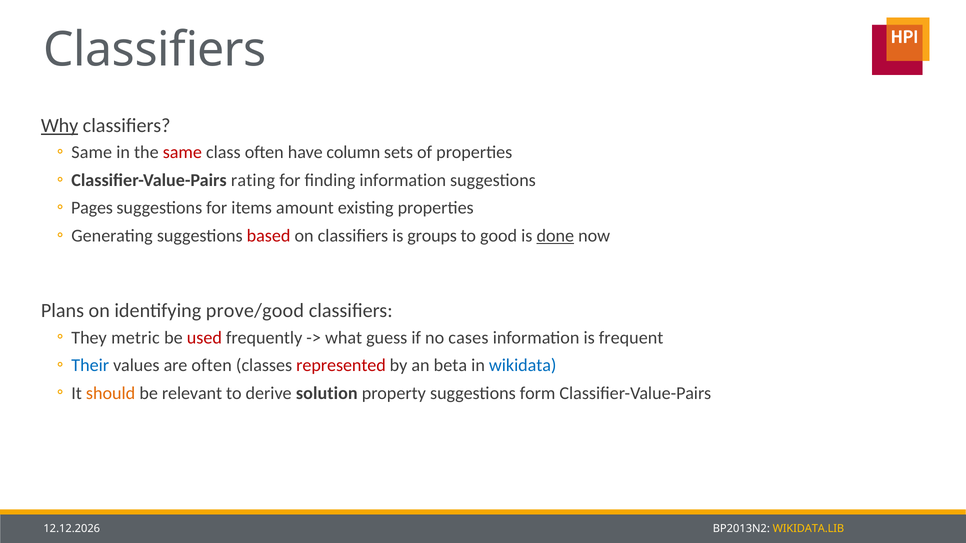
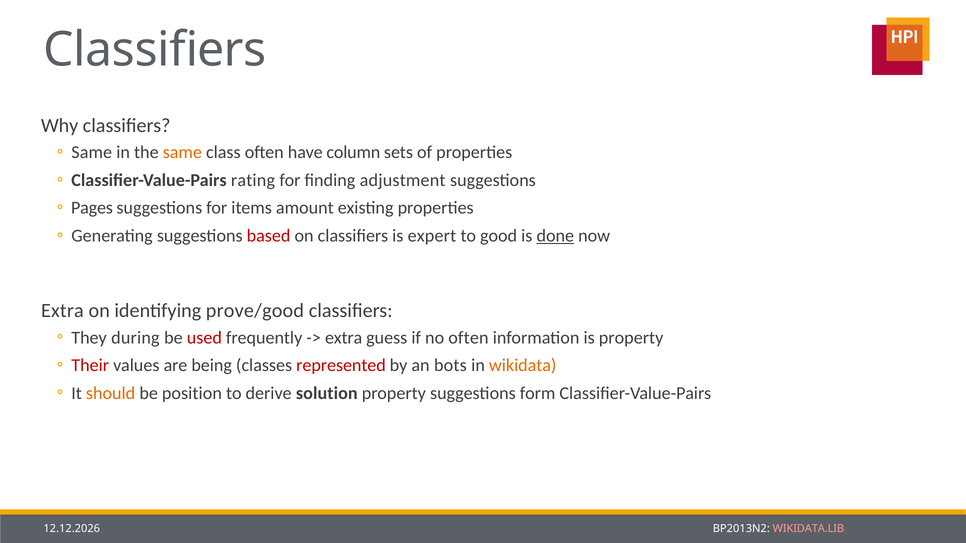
Why underline: present -> none
same at (182, 153) colour: red -> orange
finding information: information -> adjustment
groups: groups -> expert
Plans at (62, 311): Plans -> Extra
metric: metric -> during
what at (344, 338): what -> extra
no cases: cases -> often
is frequent: frequent -> property
Their colour: blue -> red
are often: often -> being
beta: beta -> bots
wikidata colour: blue -> orange
relevant: relevant -> position
WIKIDATA.LIB colour: yellow -> pink
